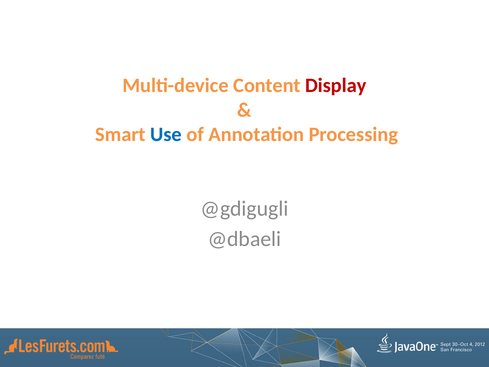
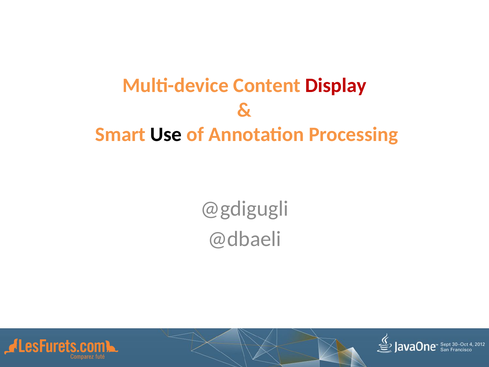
Use colour: blue -> black
